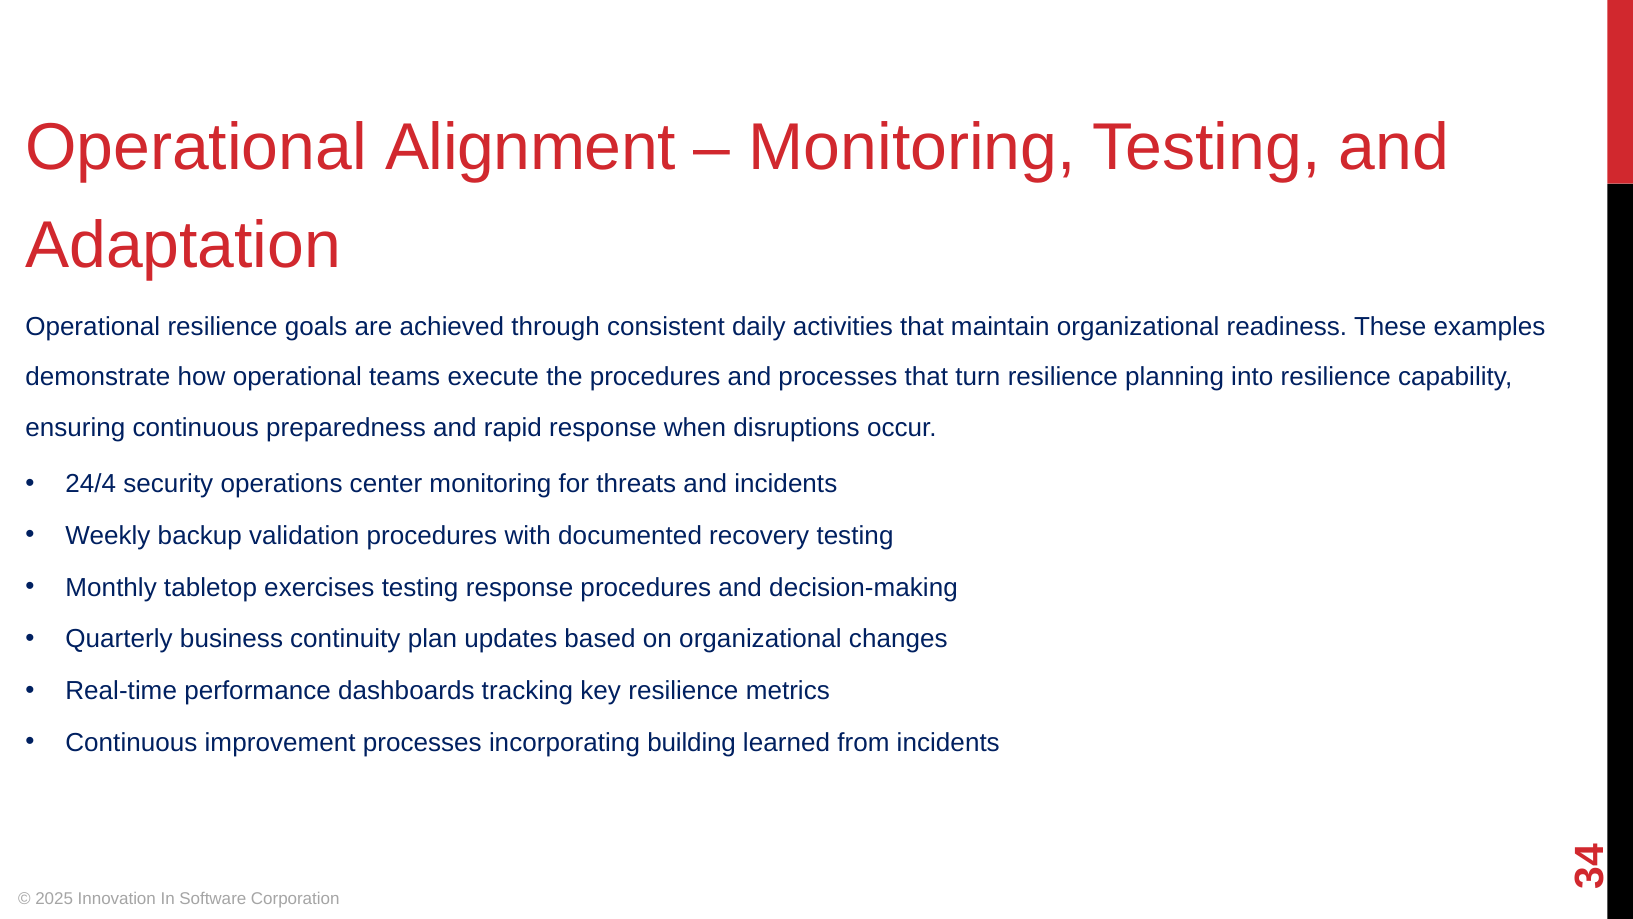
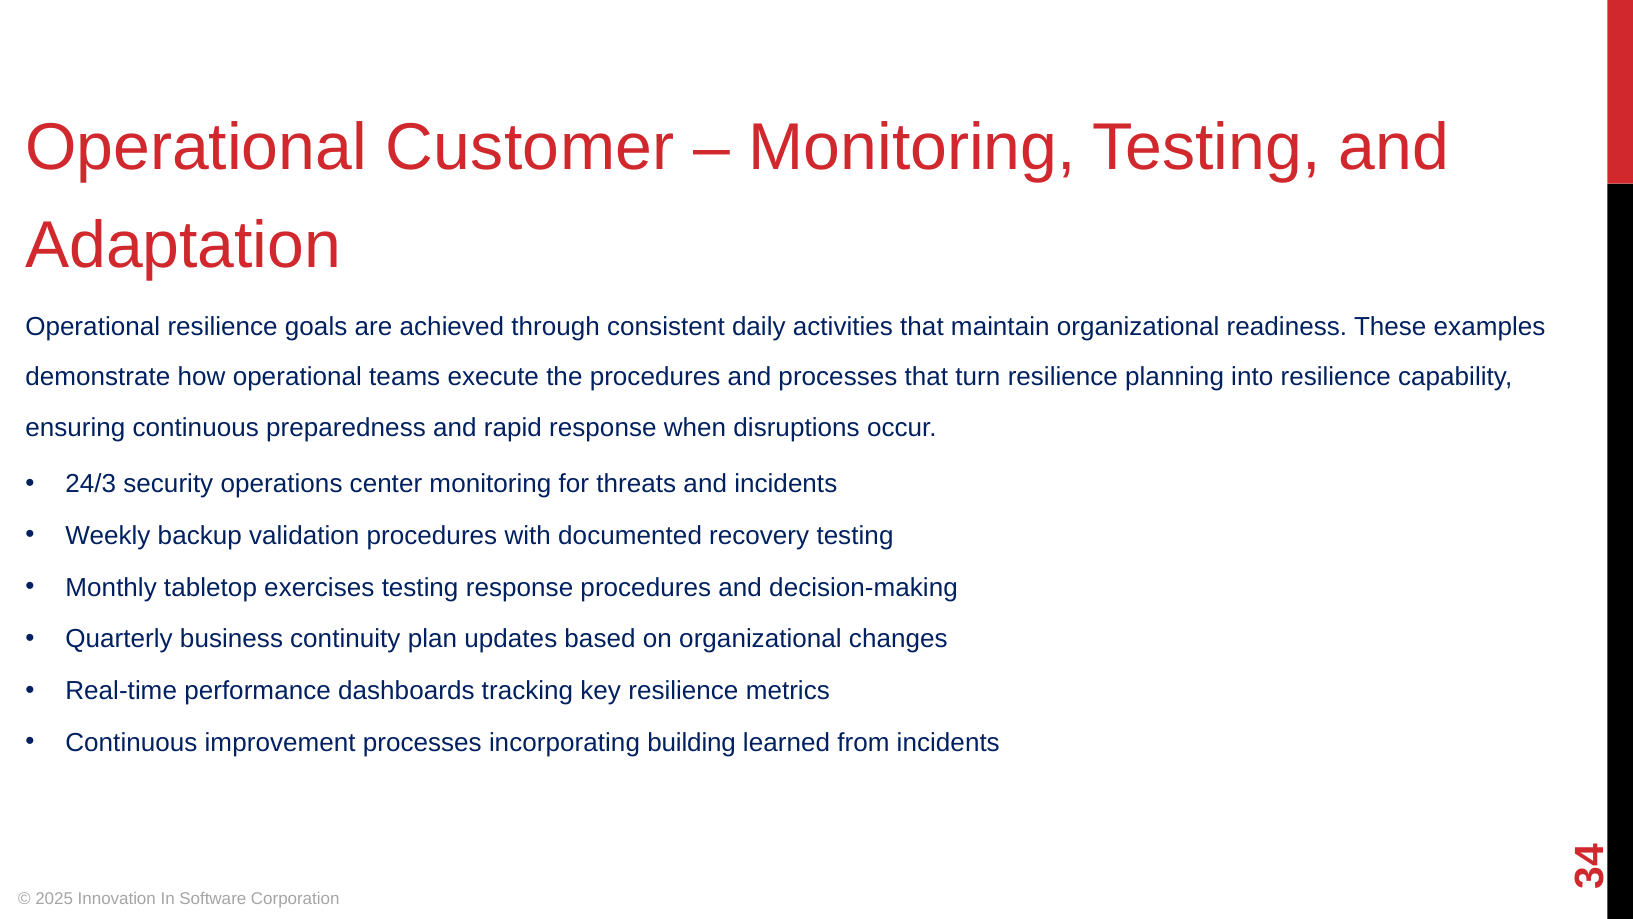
Alignment: Alignment -> Customer
24/4: 24/4 -> 24/3
